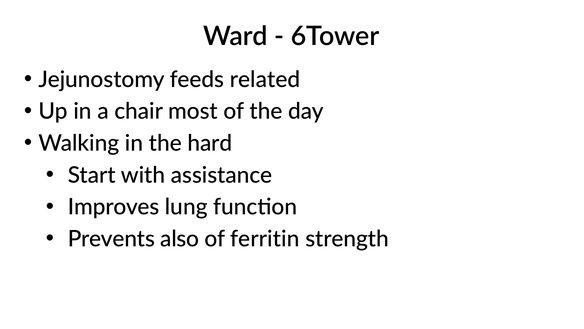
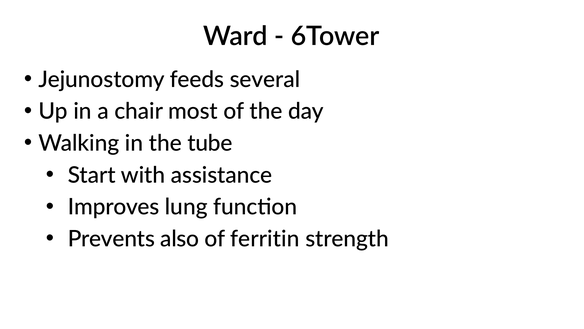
related: related -> several
hard: hard -> tube
